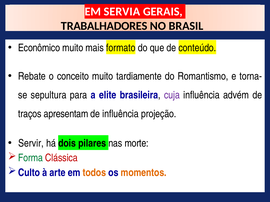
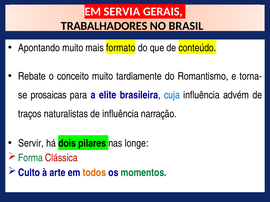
Econômico: Econômico -> Apontando
sepultura: sepultura -> prosaicas
cuja colour: purple -> blue
apresentam: apresentam -> naturalistas
projeção: projeção -> narração
morte: morte -> longe
momentos colour: orange -> green
